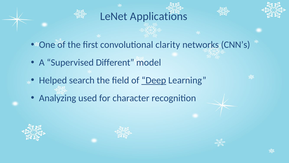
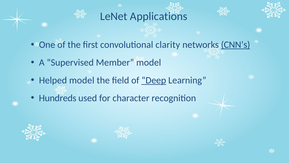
CNN’s underline: none -> present
Different: Different -> Member
Helped search: search -> model
Analyzing: Analyzing -> Hundreds
